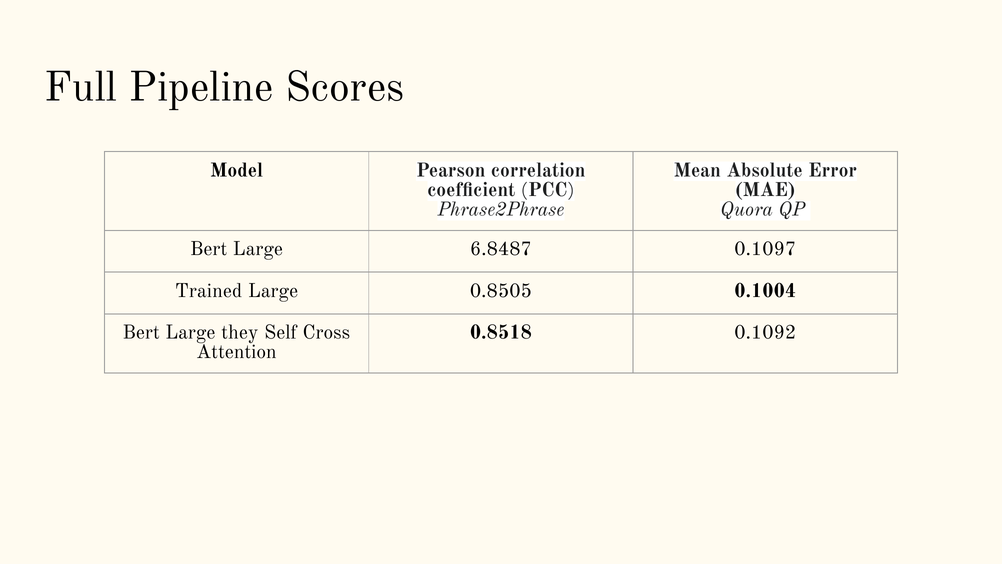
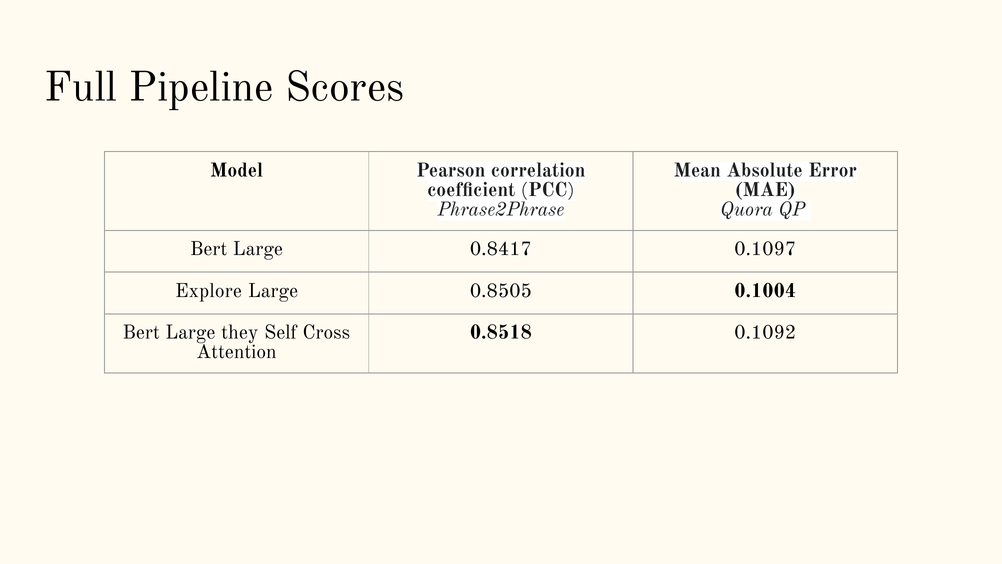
6.8487: 6.8487 -> 0.8417
Trained: Trained -> Explore
